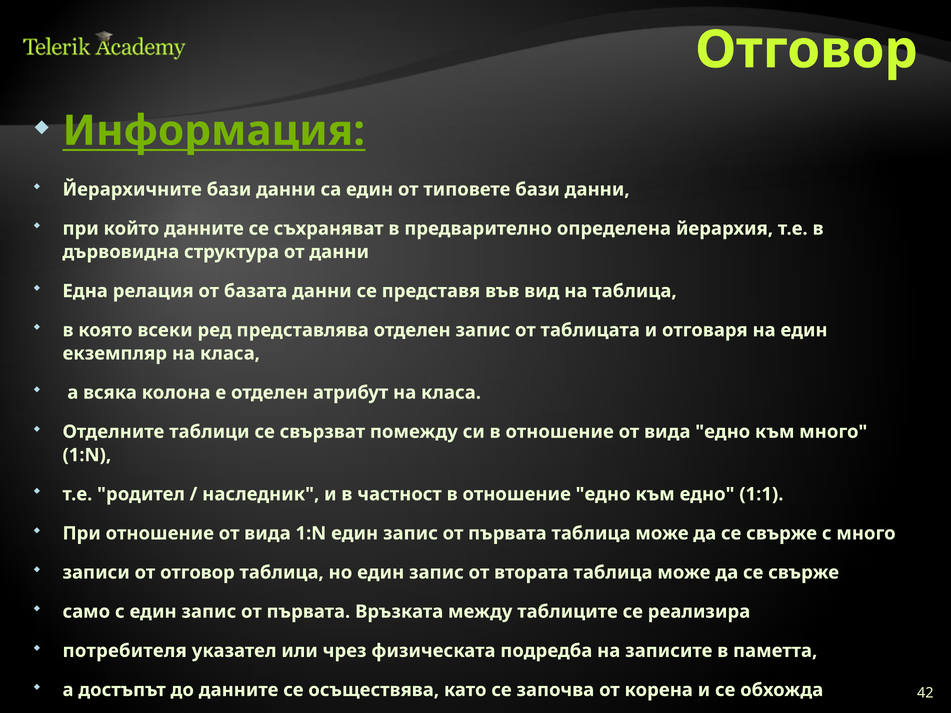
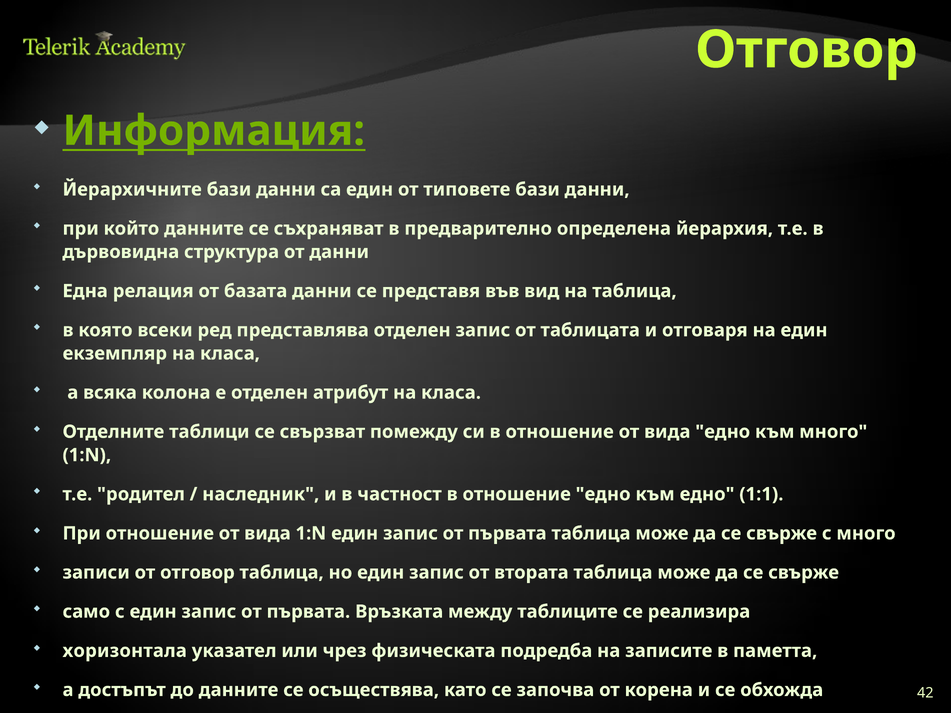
потребителя: потребителя -> хоризонтала
